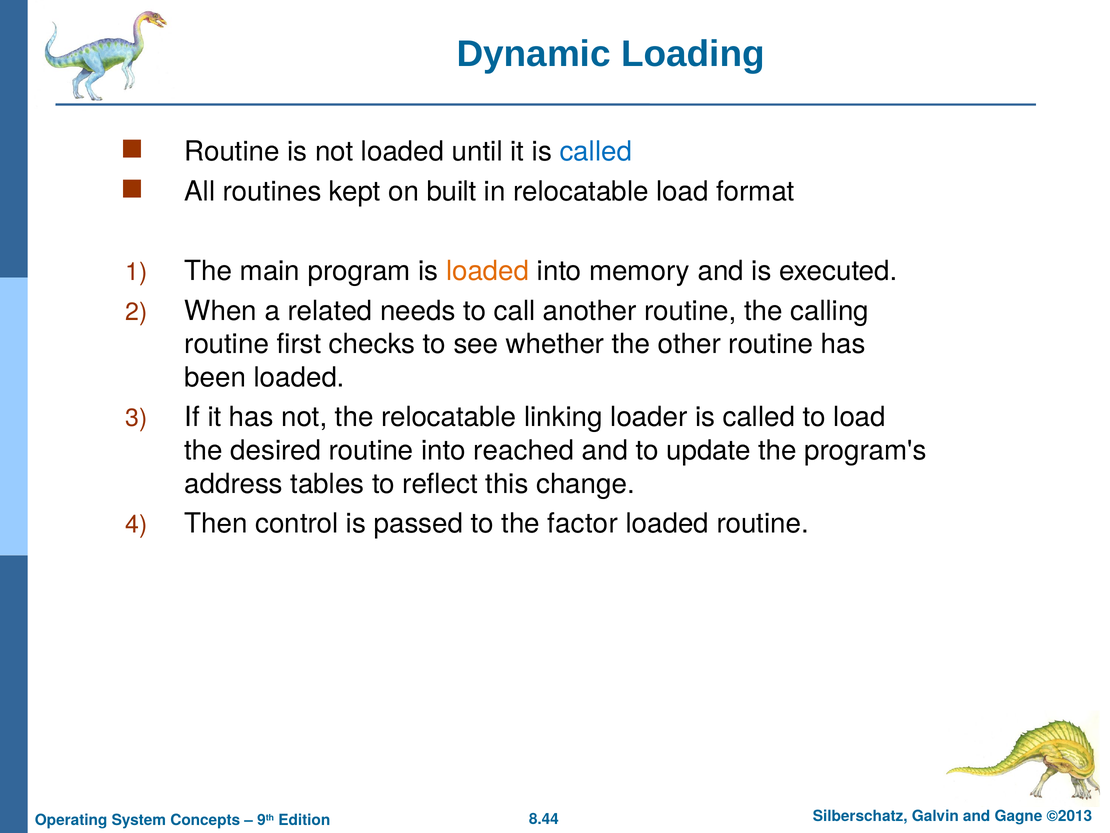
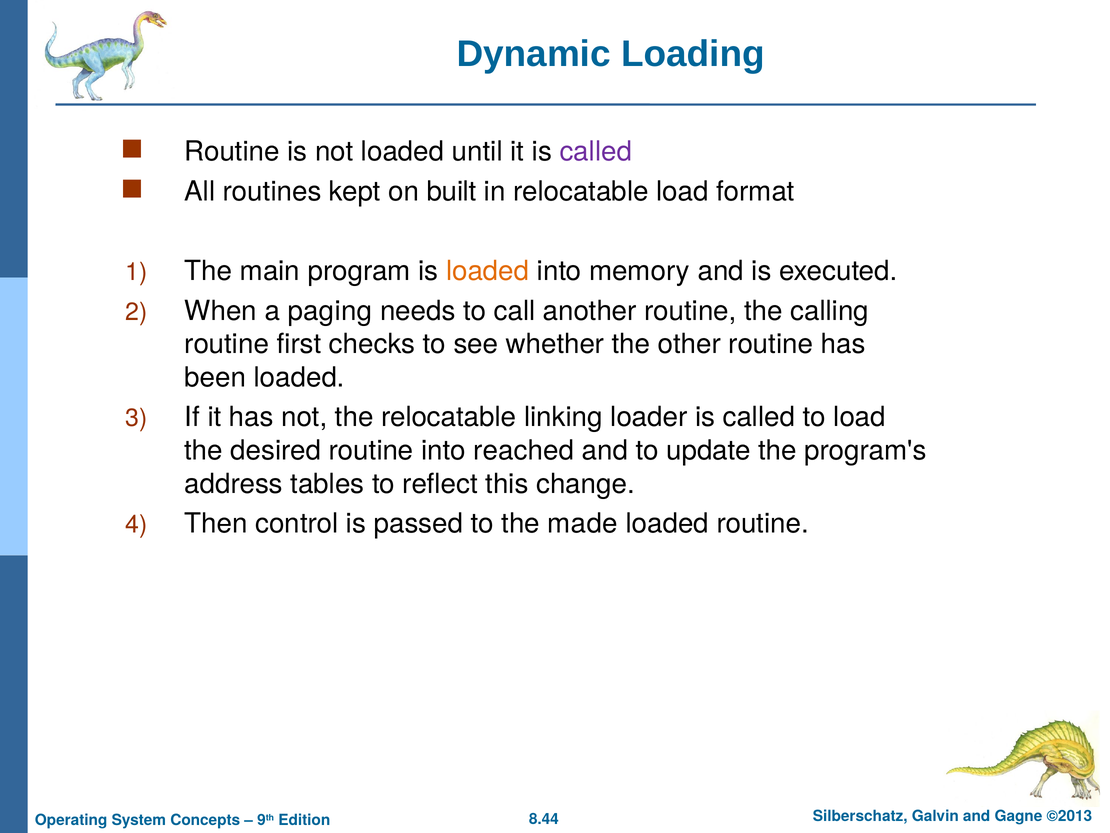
called at (596, 152) colour: blue -> purple
related: related -> paging
factor: factor -> made
